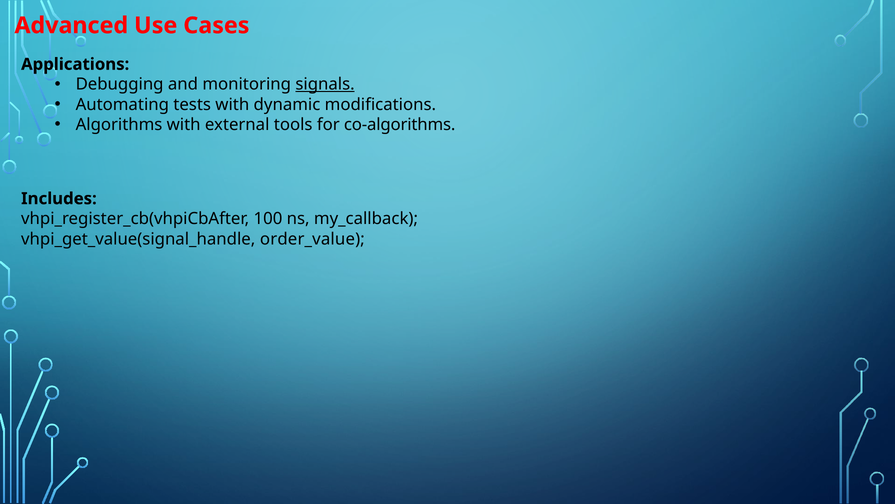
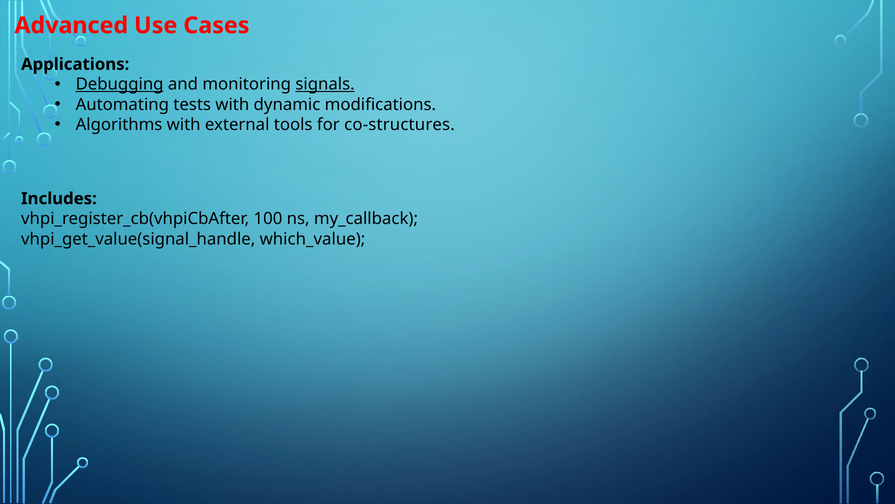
Debugging underline: none -> present
co-algorithms: co-algorithms -> co-structures
order_value: order_value -> which_value
